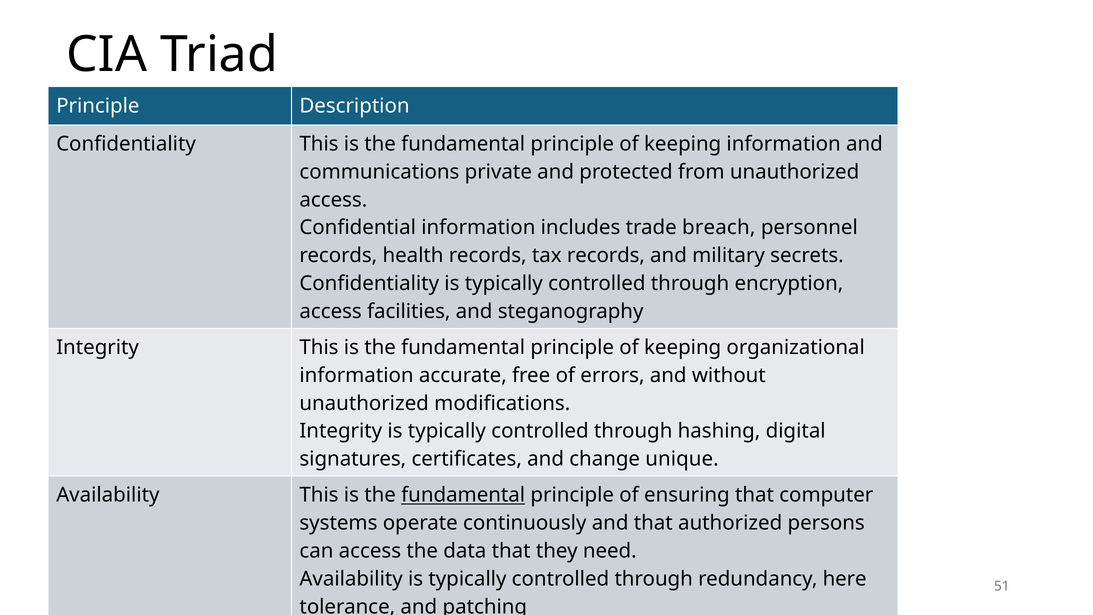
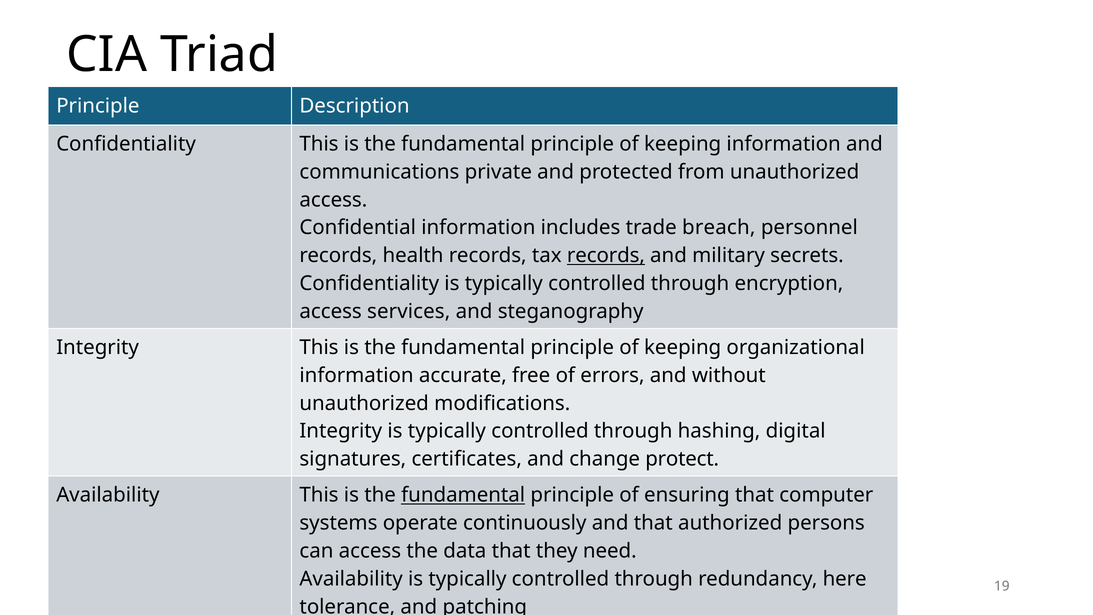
records at (606, 255) underline: none -> present
facilities: facilities -> services
unique: unique -> protect
51: 51 -> 19
